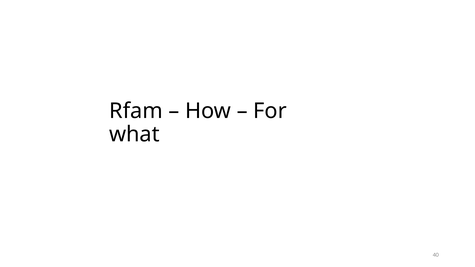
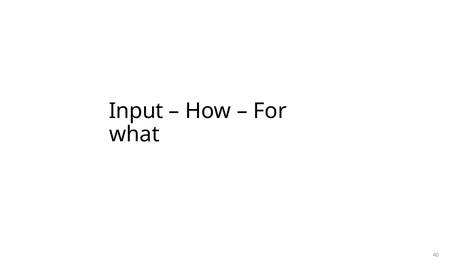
Rfam: Rfam -> Input
